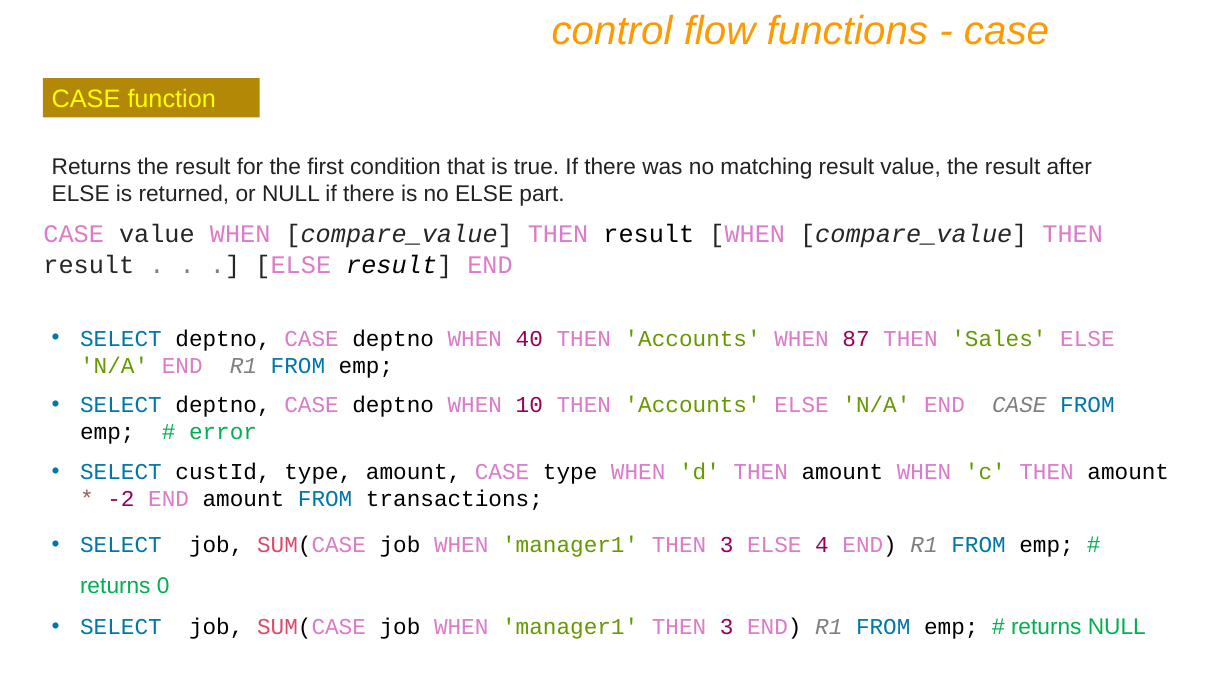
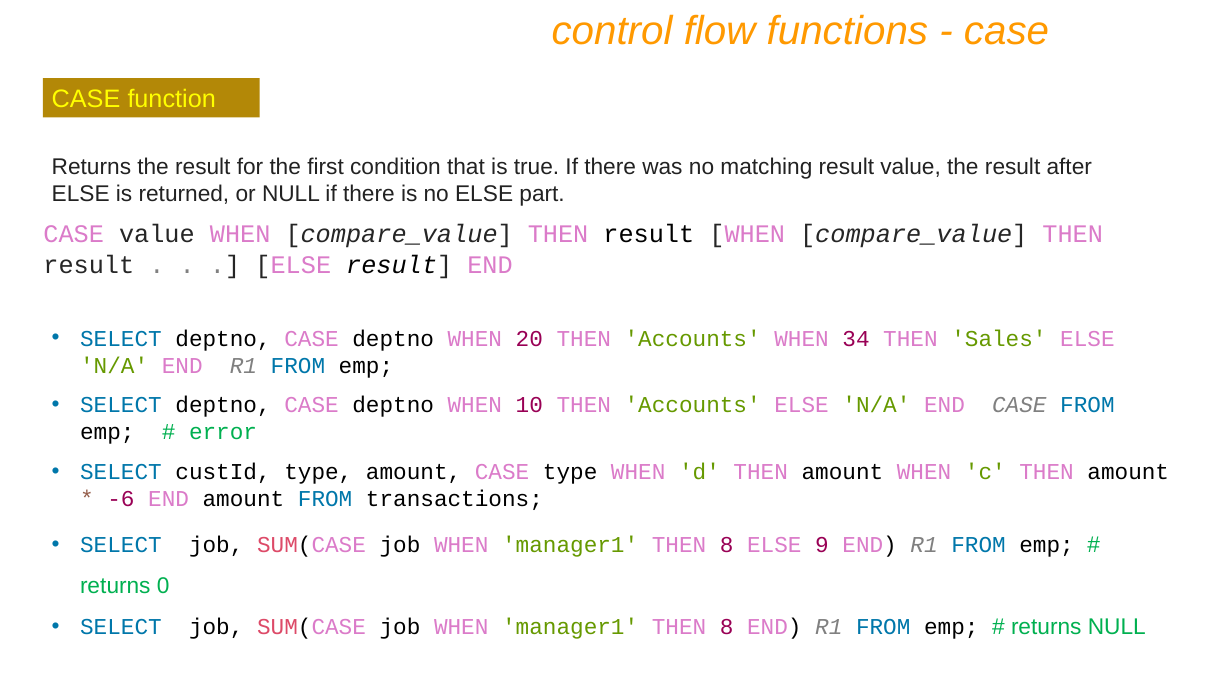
40: 40 -> 20
87: 87 -> 34
-2: -2 -> -6
3 at (727, 545): 3 -> 8
4: 4 -> 9
3 at (727, 627): 3 -> 8
